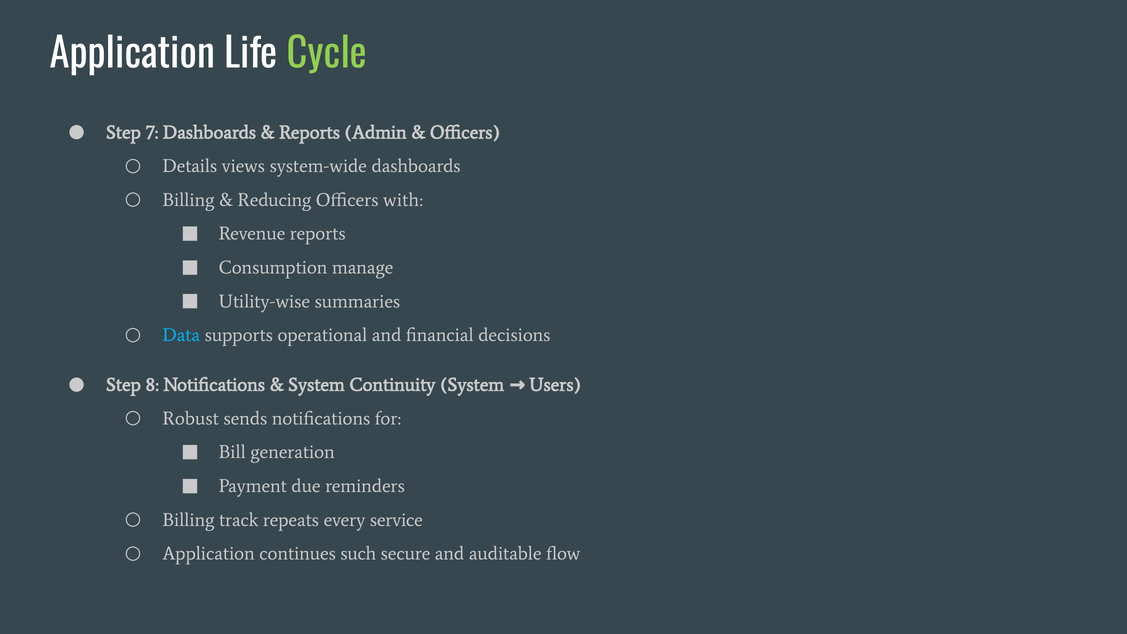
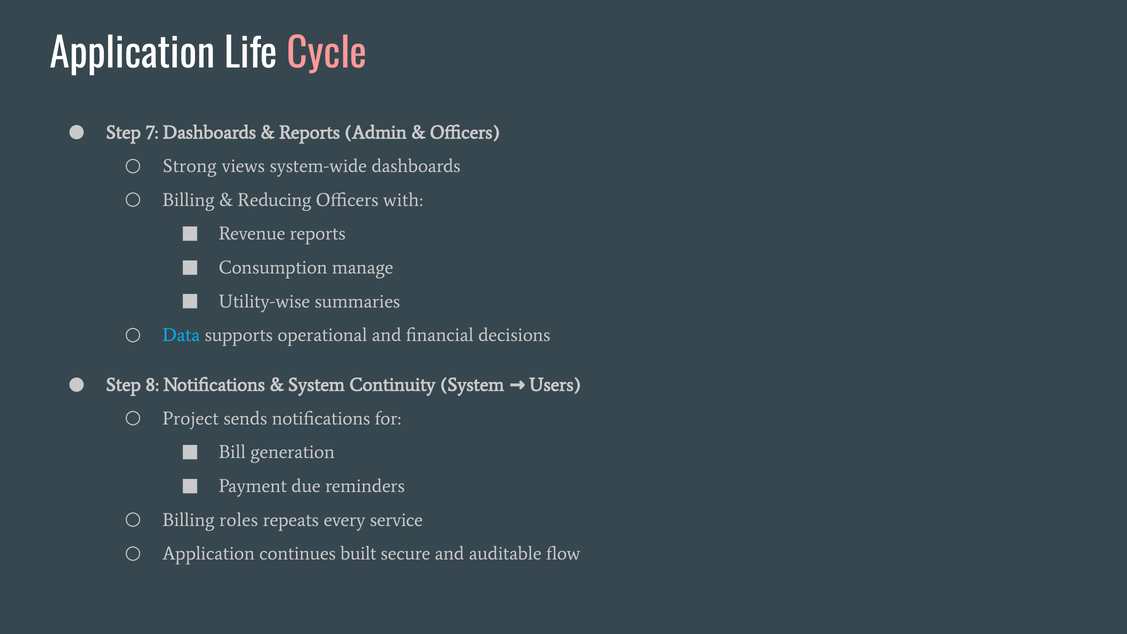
Cycle colour: light green -> pink
Details: Details -> Strong
Robust: Robust -> Project
track: track -> roles
such: such -> built
